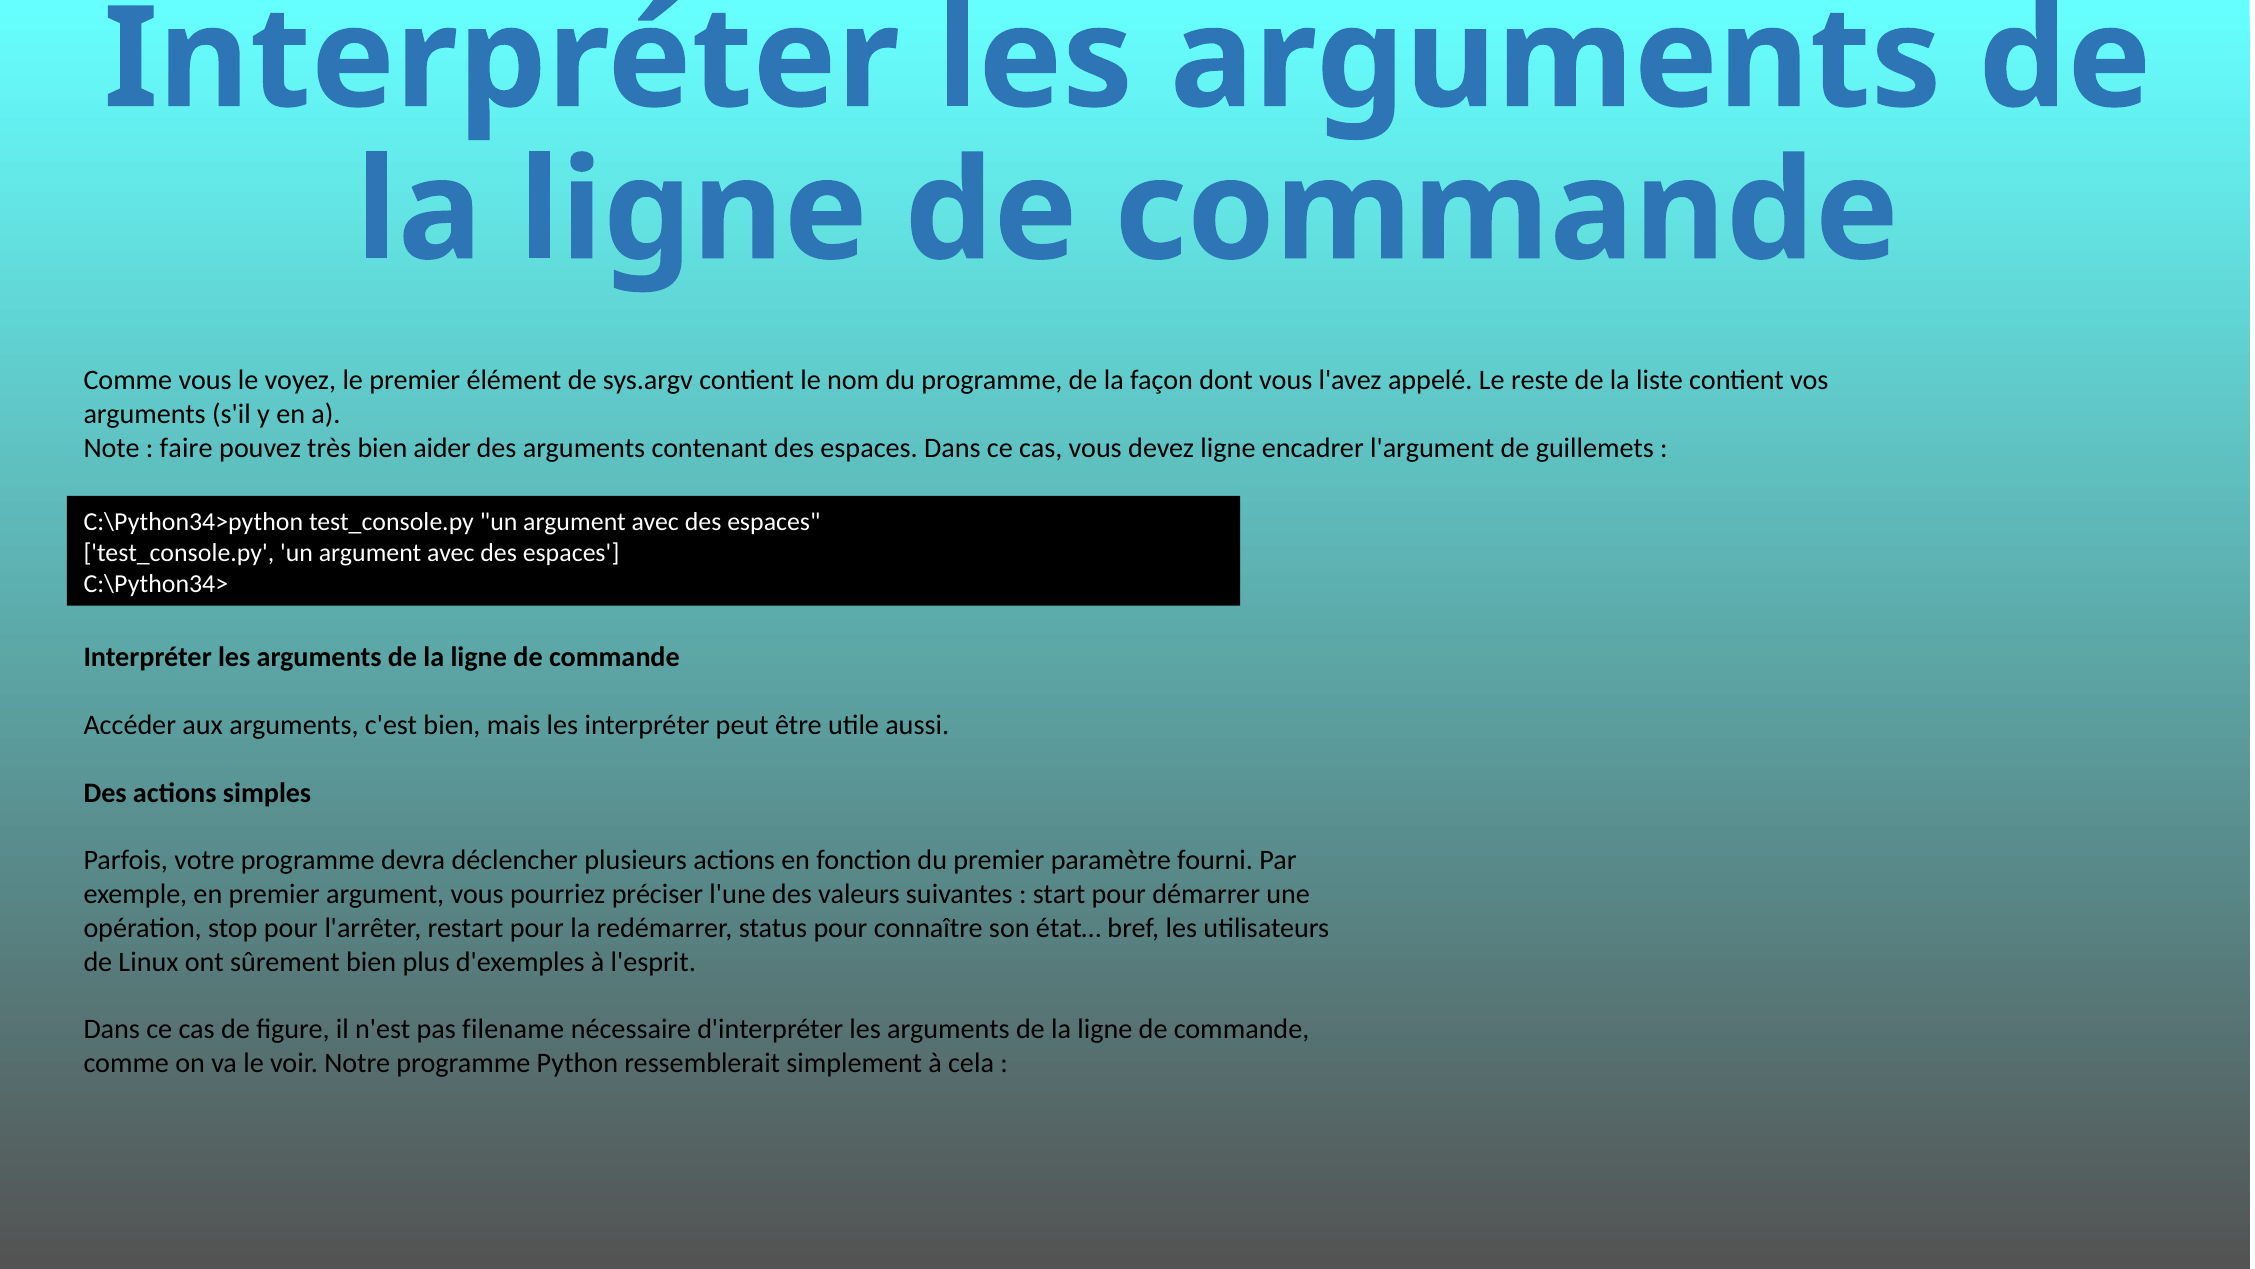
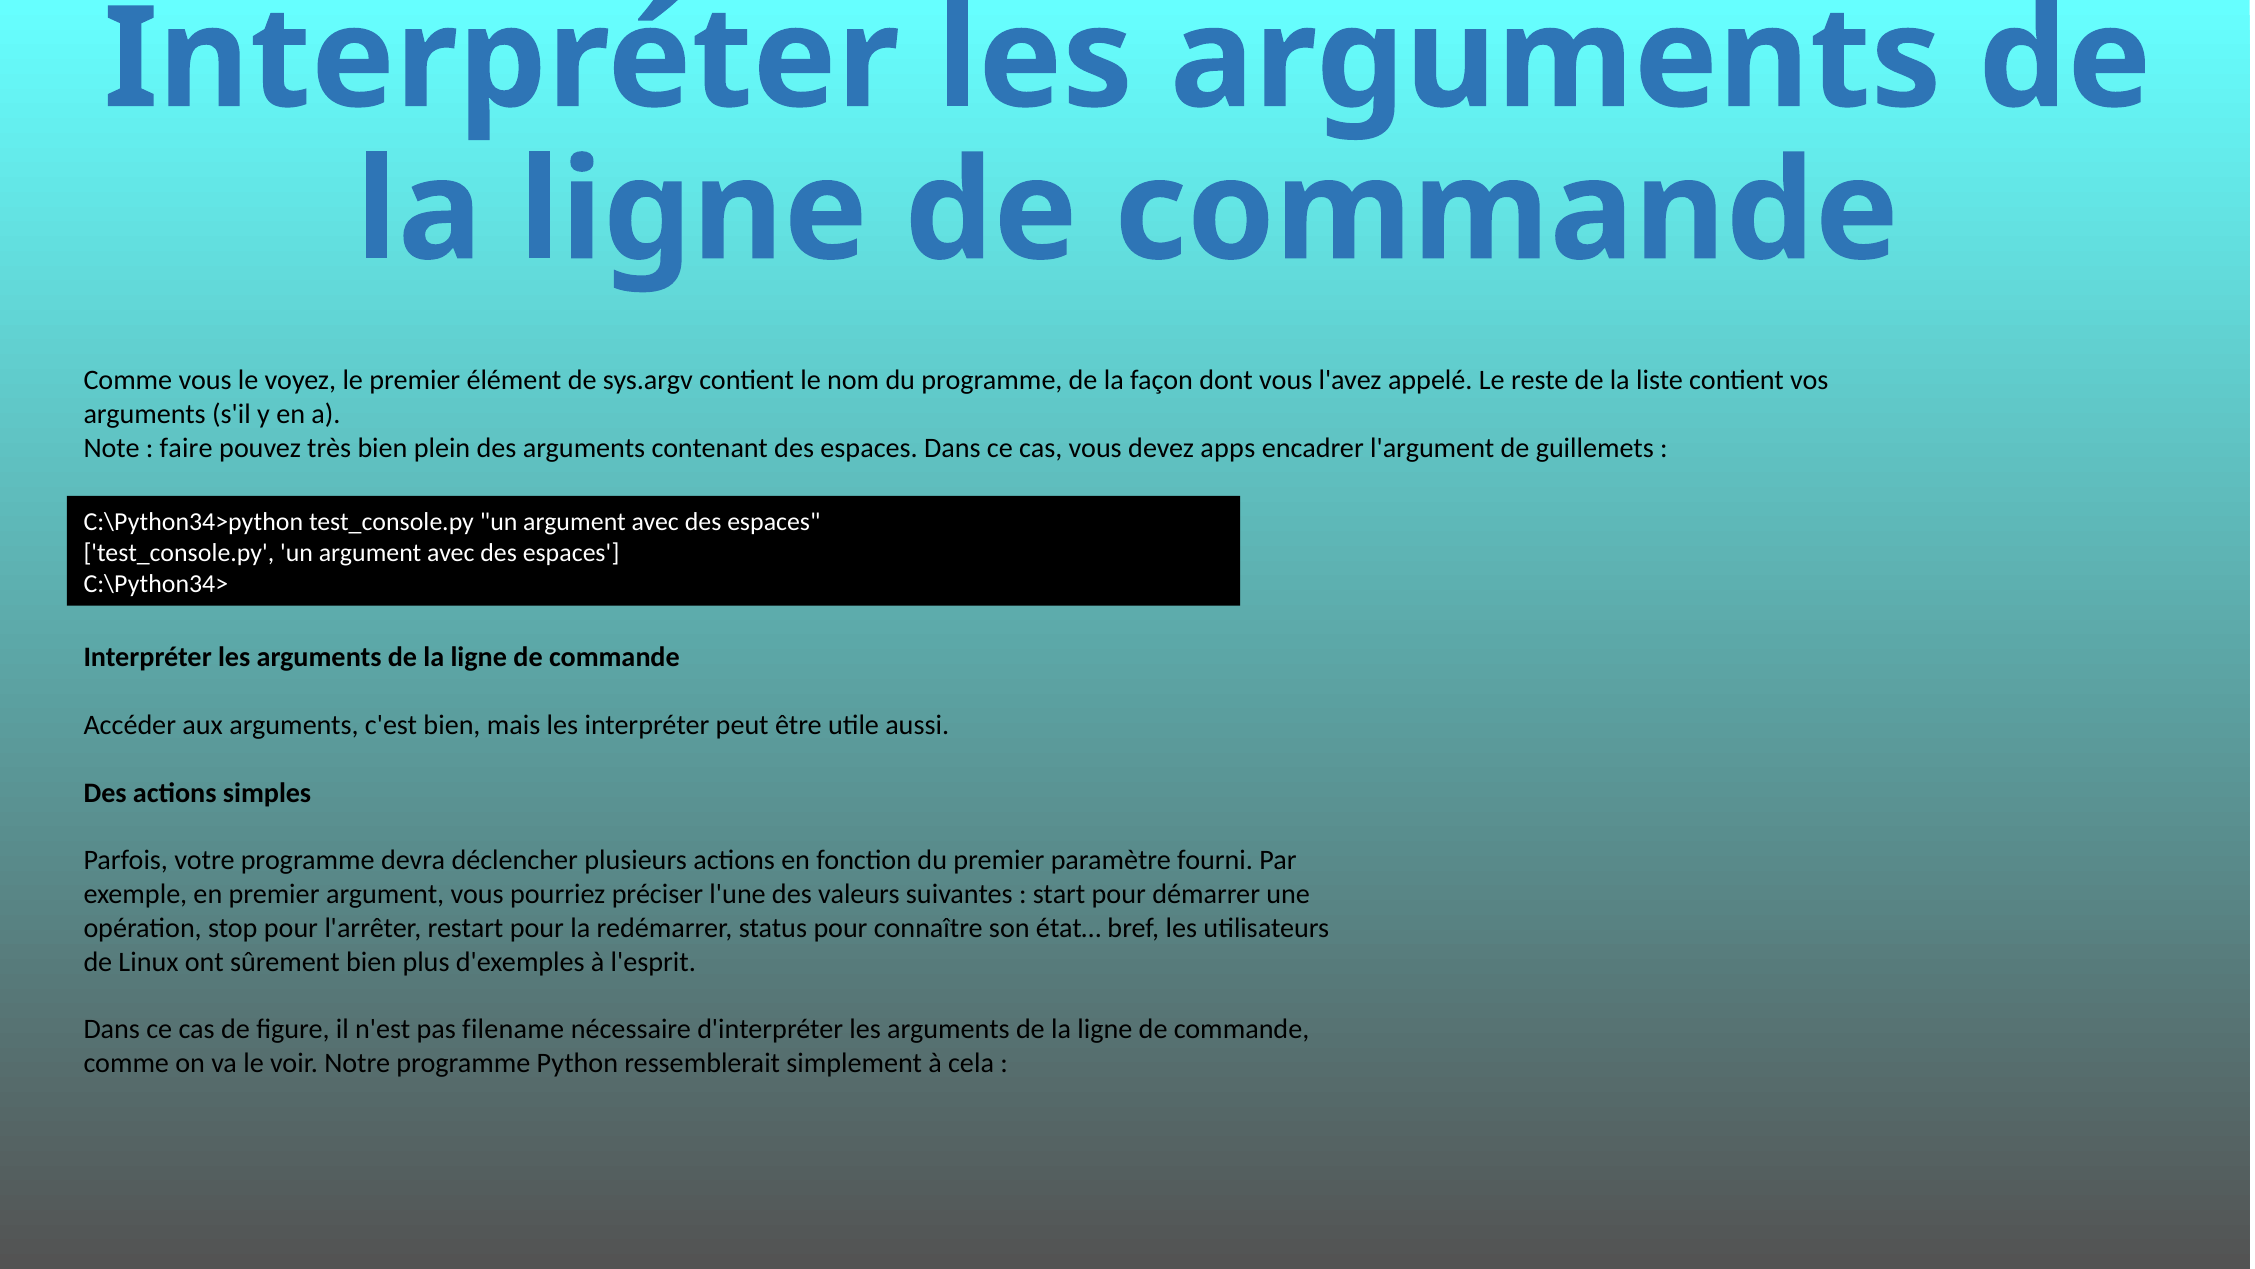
aider: aider -> plein
devez ligne: ligne -> apps
